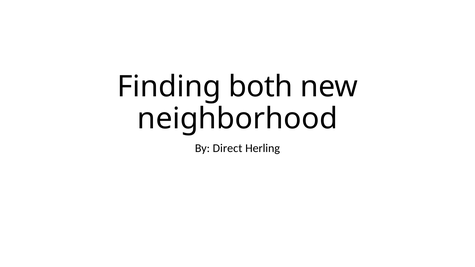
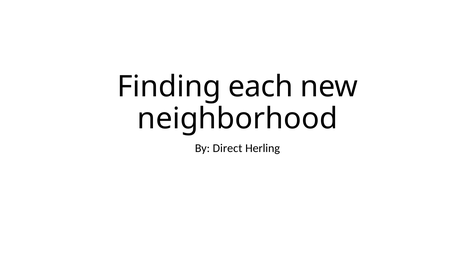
both: both -> each
